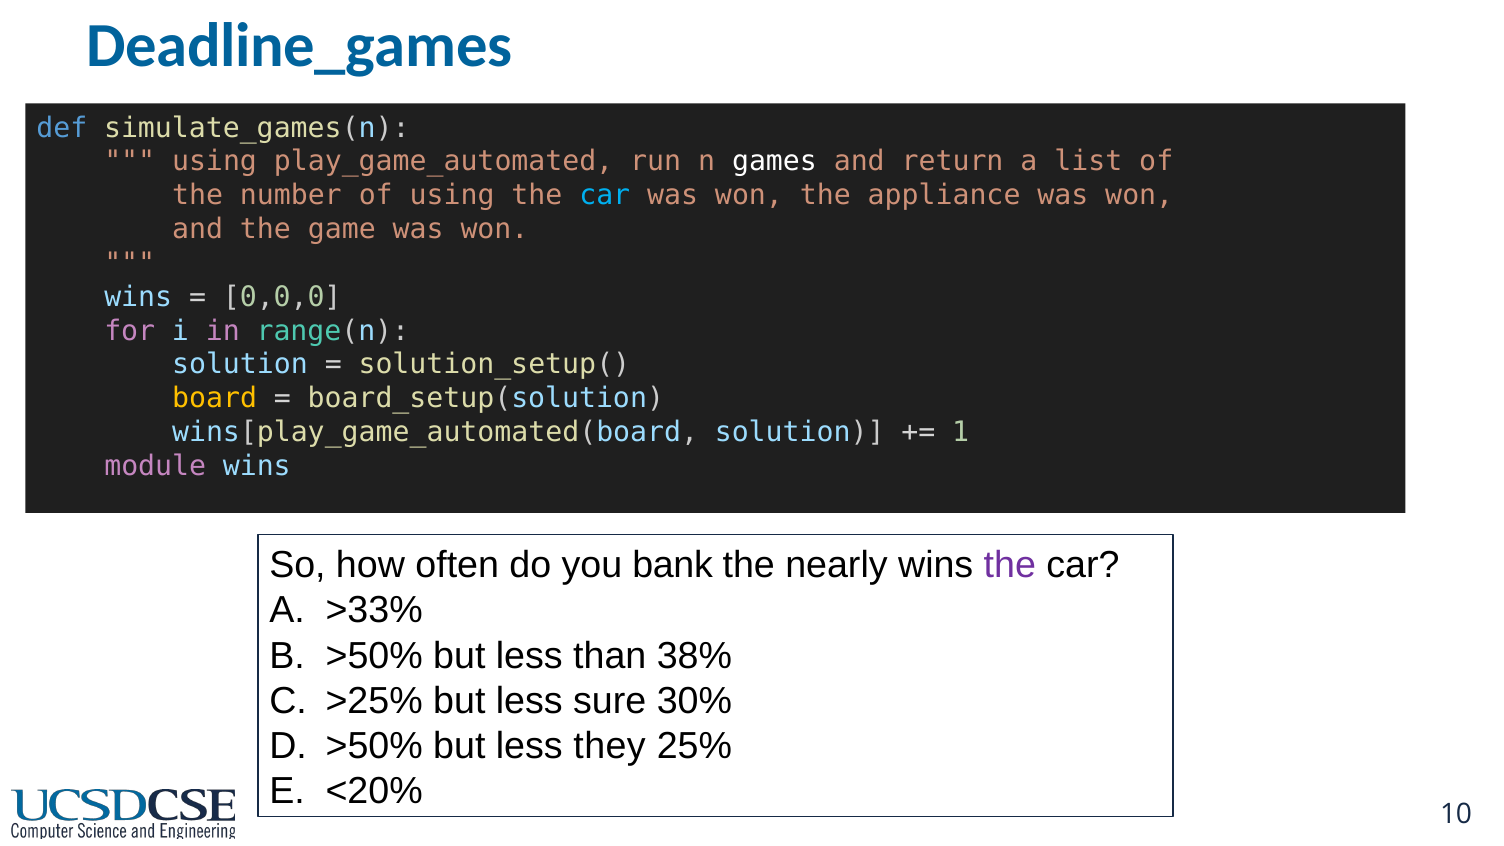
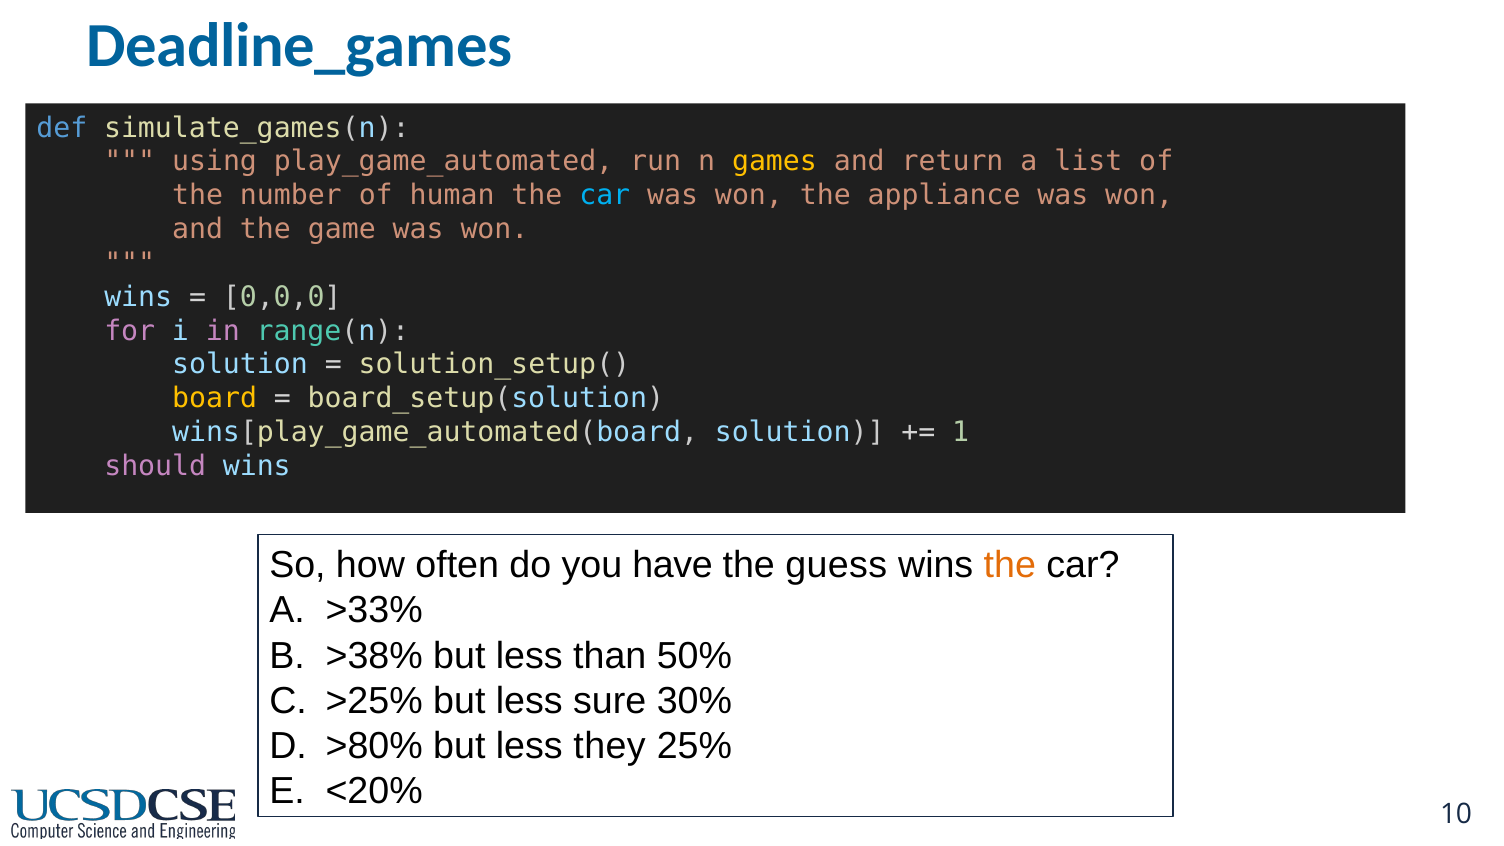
games colour: white -> yellow
of using: using -> human
module: module -> should
bank: bank -> have
nearly: nearly -> guess
the at (1010, 565) colour: purple -> orange
>50% at (374, 656): >50% -> >38%
38%: 38% -> 50%
>50% at (374, 746): >50% -> >80%
